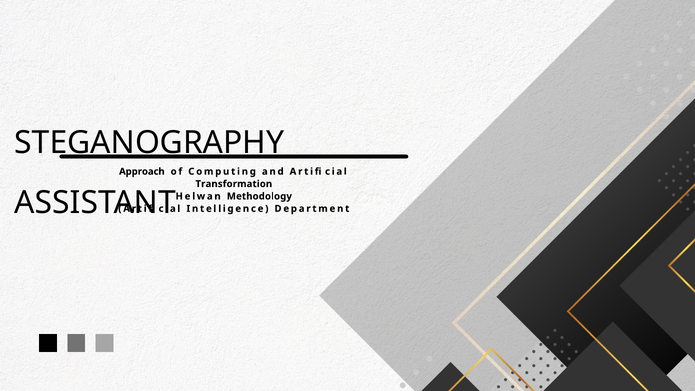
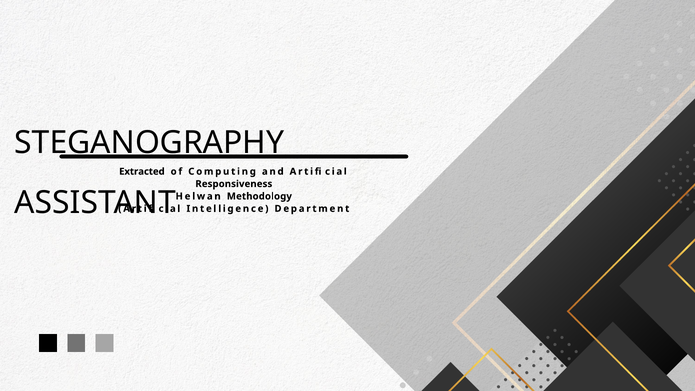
Approach: Approach -> Extracted
Transformation: Transformation -> Responsiveness
